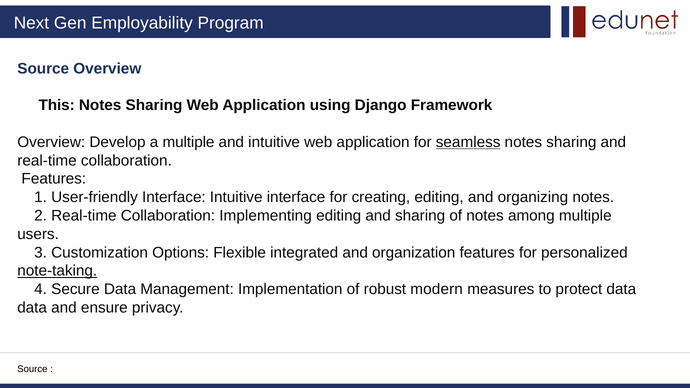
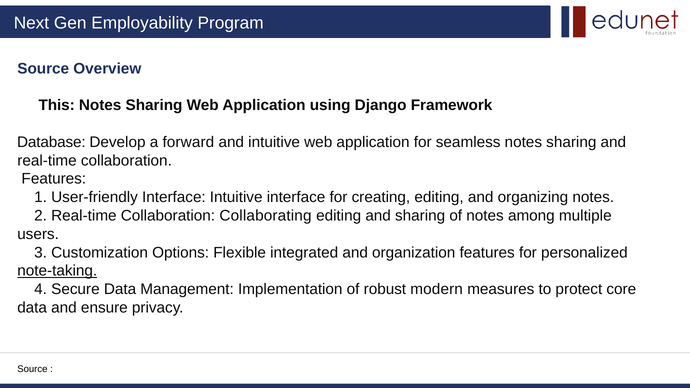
Overview at (51, 142): Overview -> Database
a multiple: multiple -> forward
seamless underline: present -> none
Implementing: Implementing -> Collaborating
protect data: data -> core
